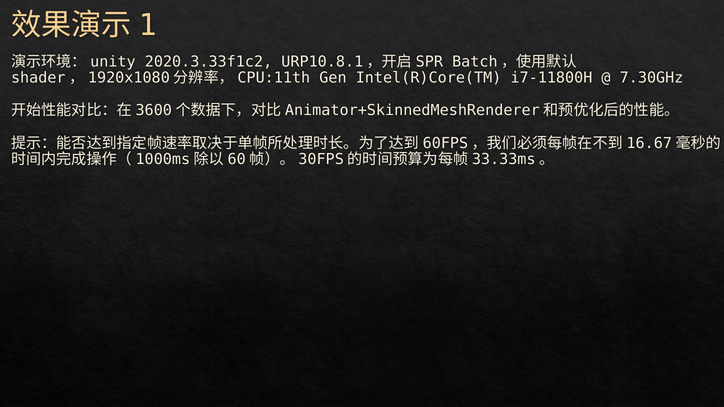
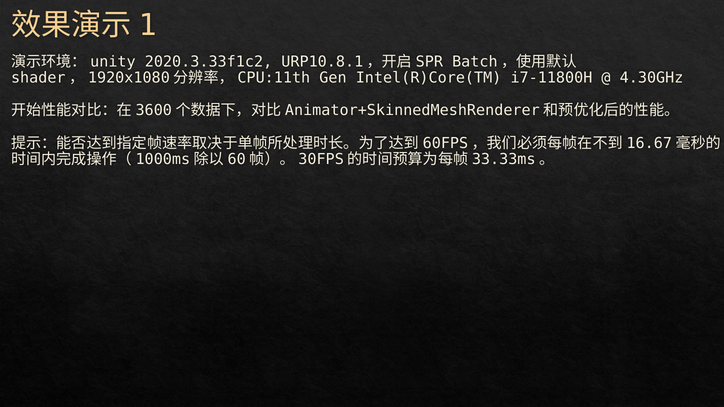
7.30GHz: 7.30GHz -> 4.30GHz
